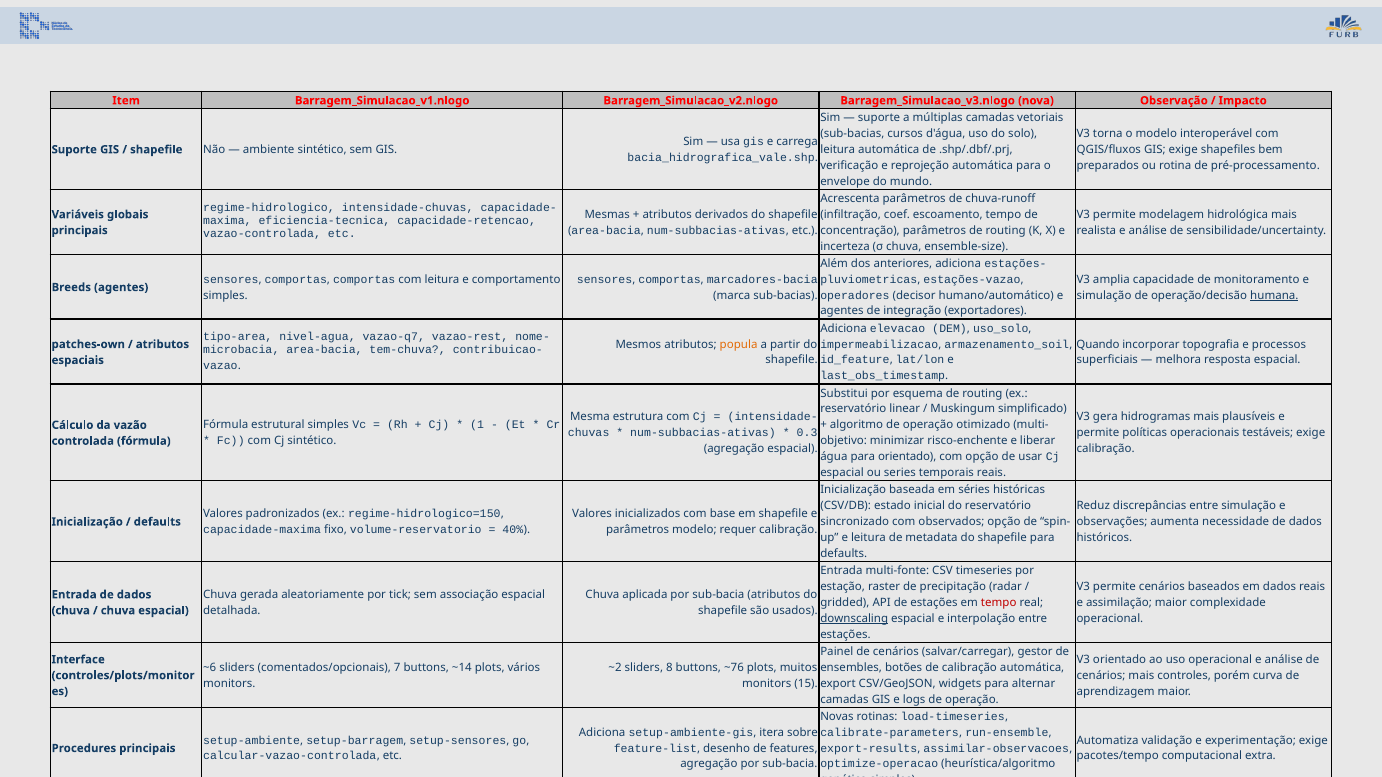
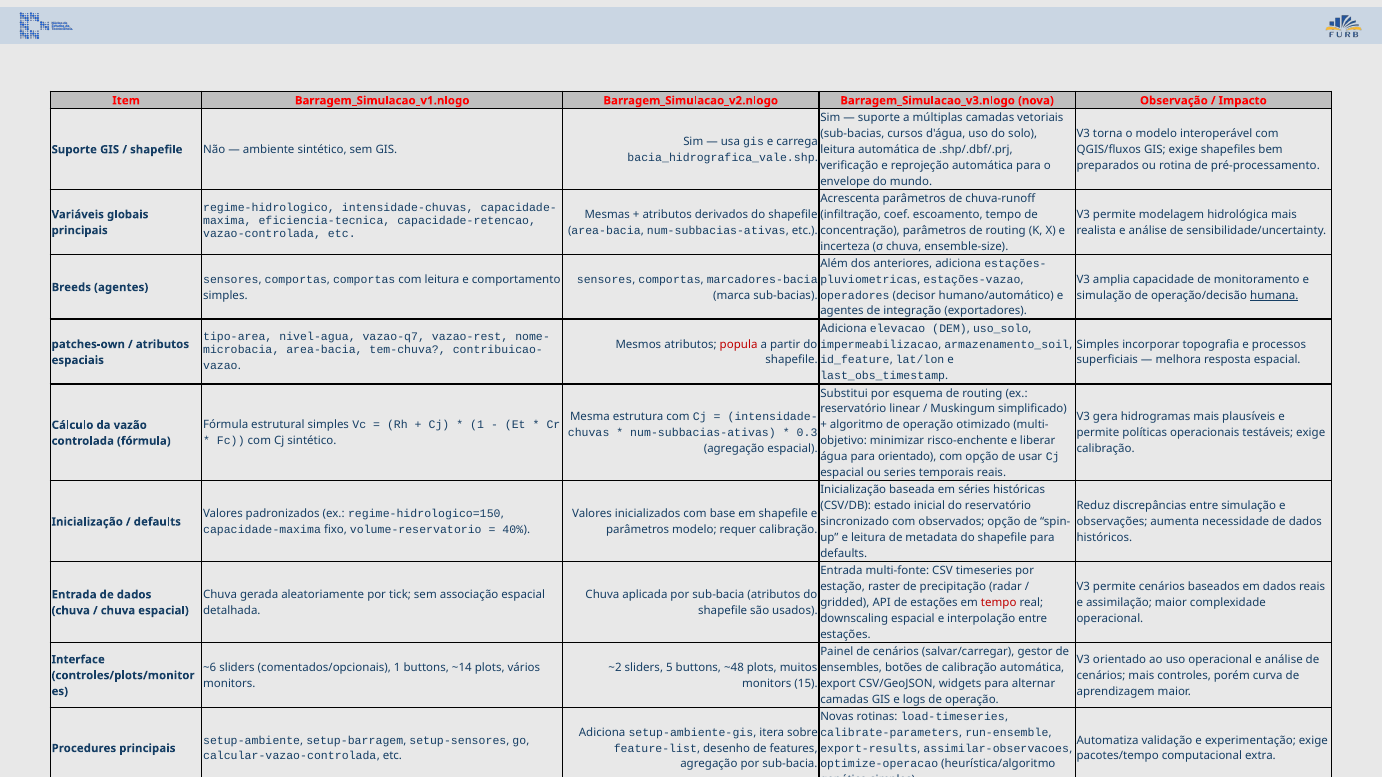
popula colour: orange -> red
Quando at (1098, 344): Quando -> Simples
downscaling underline: present -> none
comentados/opcionais 7: 7 -> 1
8: 8 -> 5
~76: ~76 -> ~48
